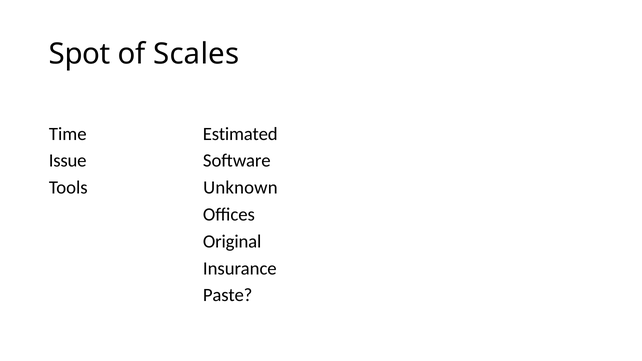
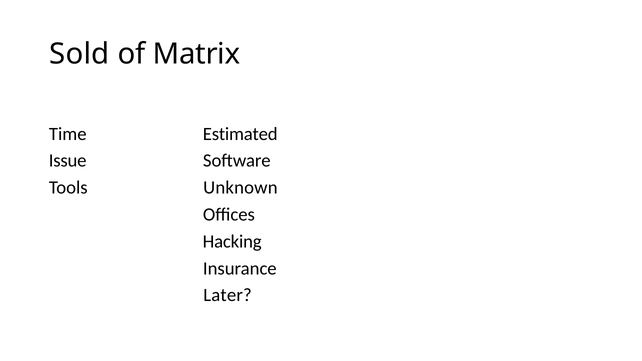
Spot: Spot -> Sold
Scales: Scales -> Matrix
Original: Original -> Hacking
Paste: Paste -> Later
